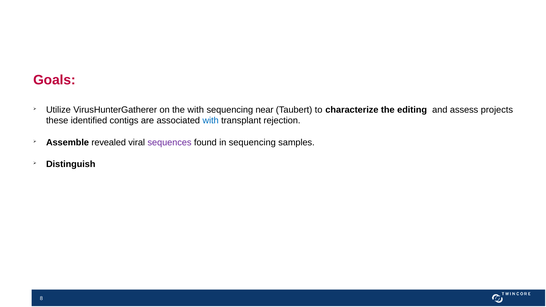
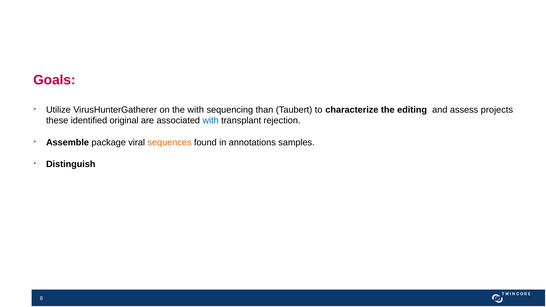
near: near -> than
contigs: contigs -> original
revealed: revealed -> package
sequences colour: purple -> orange
in sequencing: sequencing -> annotations
